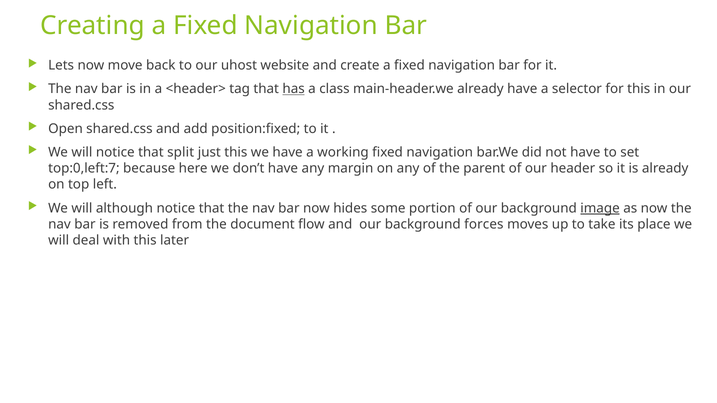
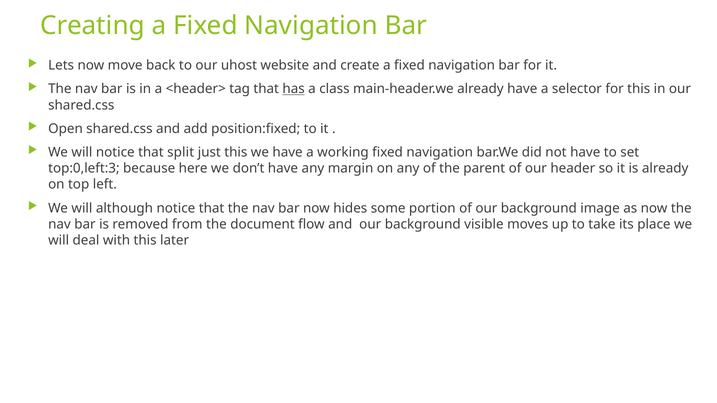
top:0,left:7: top:0,left:7 -> top:0,left:3
image underline: present -> none
forces: forces -> visible
